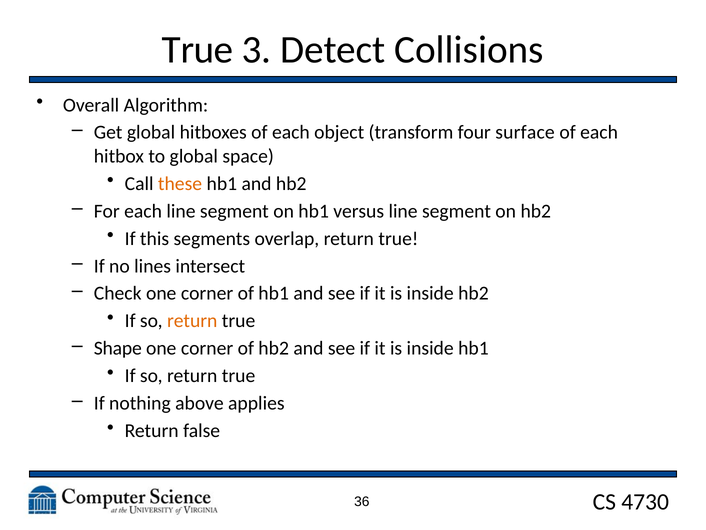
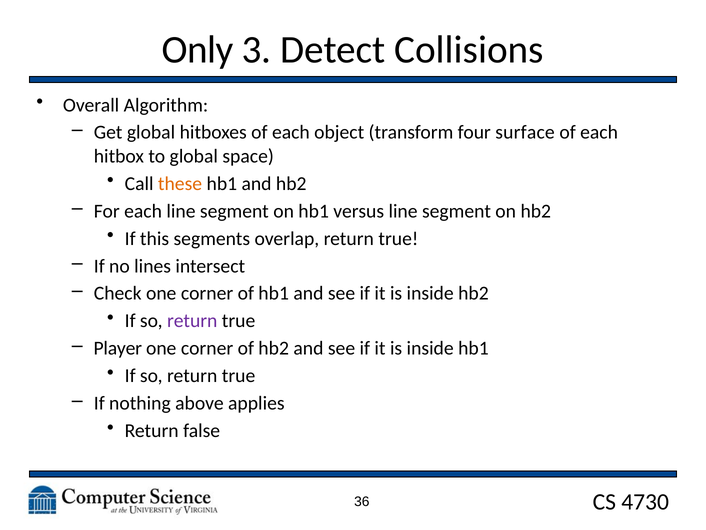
True at (198, 50): True -> Only
return at (192, 321) colour: orange -> purple
Shape: Shape -> Player
